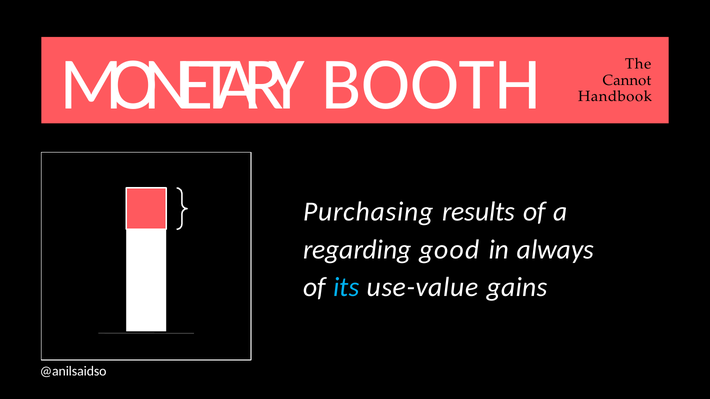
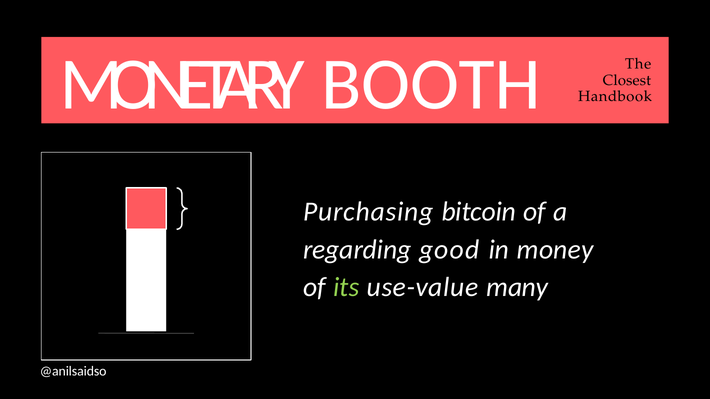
Cannot: Cannot -> Closest
results: results -> bitcoin
always: always -> money
its colour: light blue -> light green
gains: gains -> many
